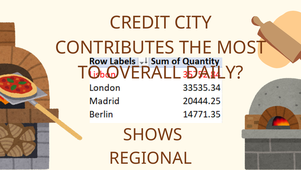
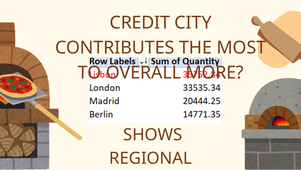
DAILY: DAILY -> MORE
